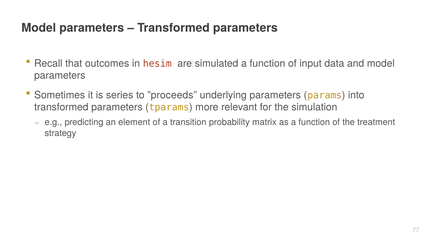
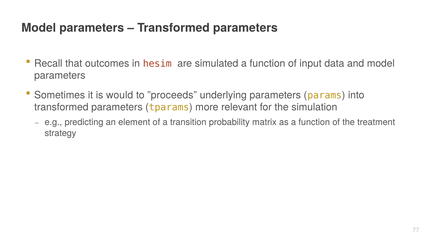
series: series -> would
